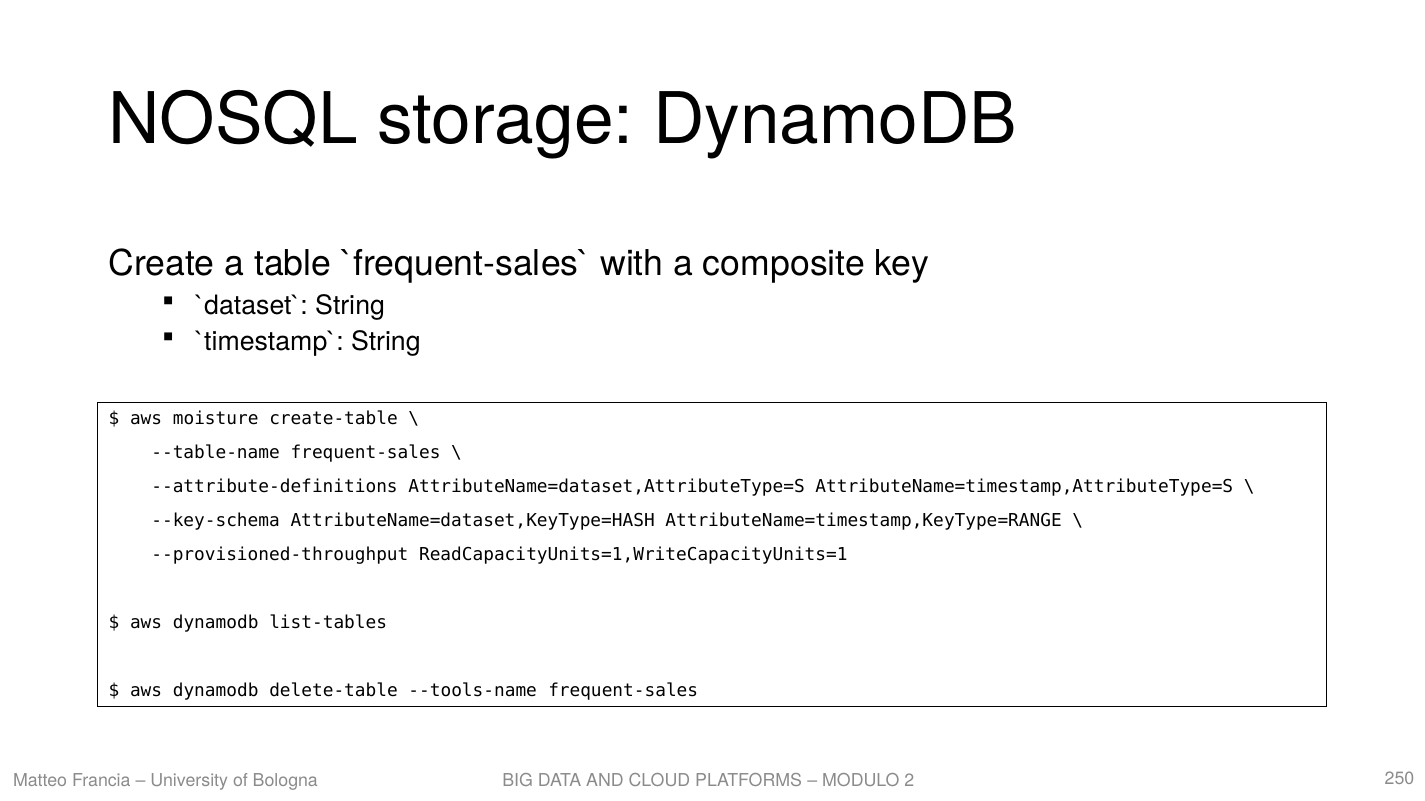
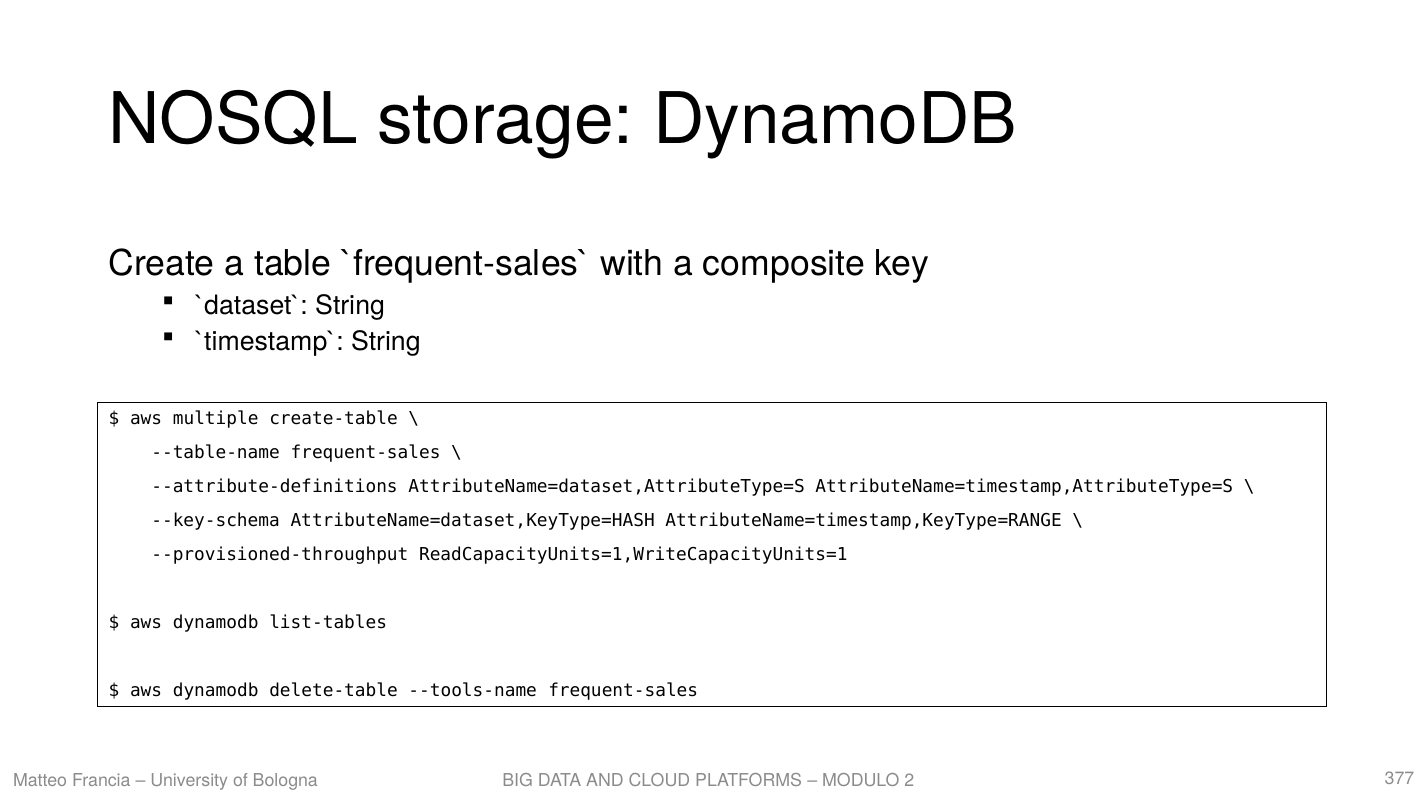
moisture: moisture -> multiple
250: 250 -> 377
